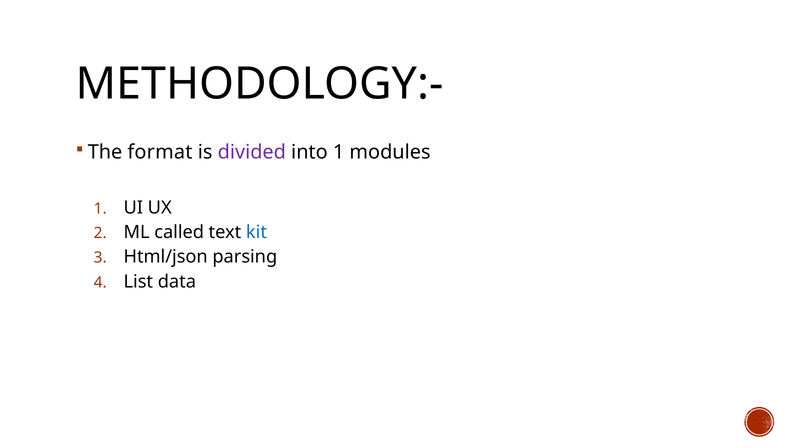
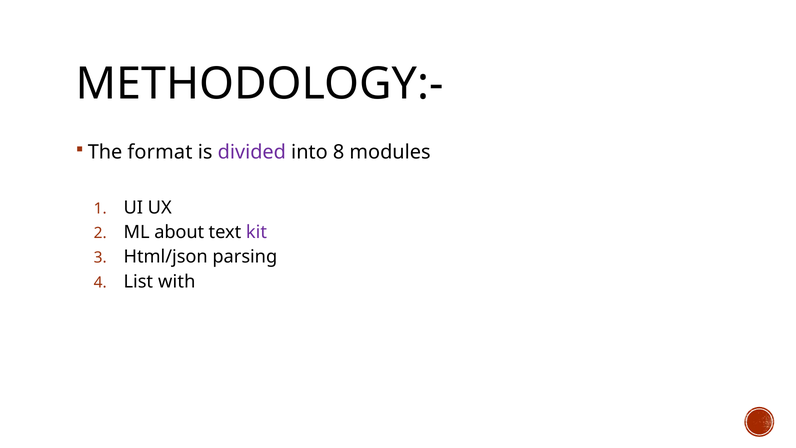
into 1: 1 -> 8
called: called -> about
kit colour: blue -> purple
data: data -> with
